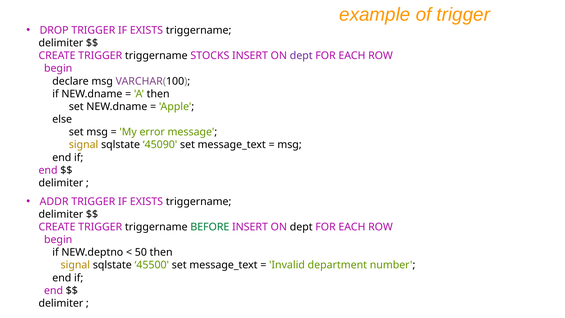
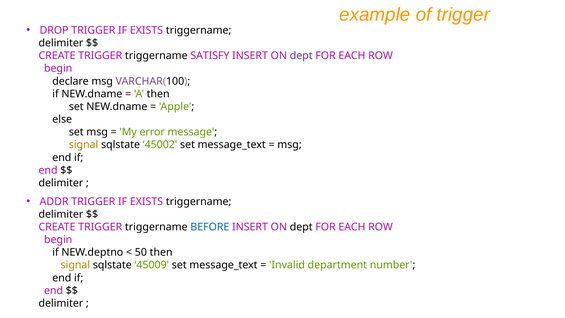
STOCKS: STOCKS -> SATISFY
45090: 45090 -> 45002
BEFORE colour: green -> blue
45500: 45500 -> 45009
